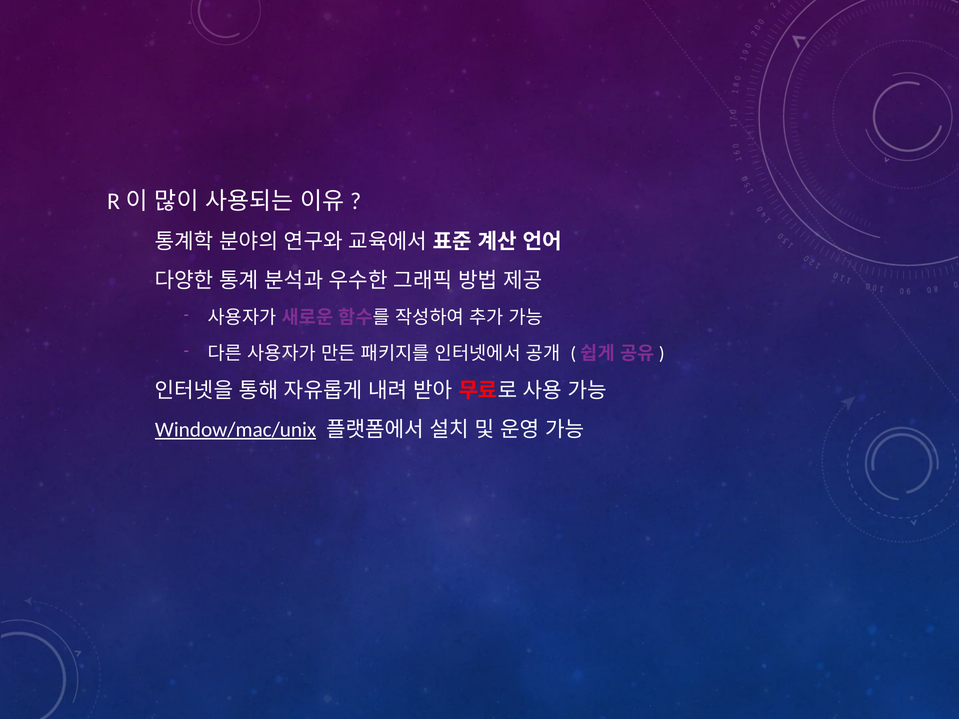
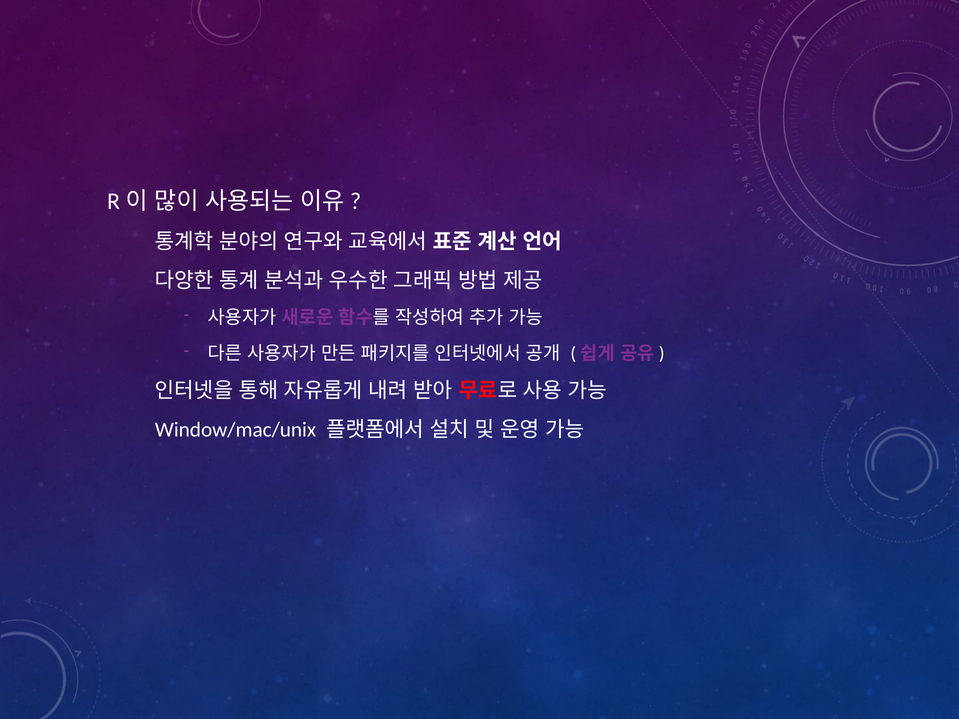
Window/mac/unix underline: present -> none
